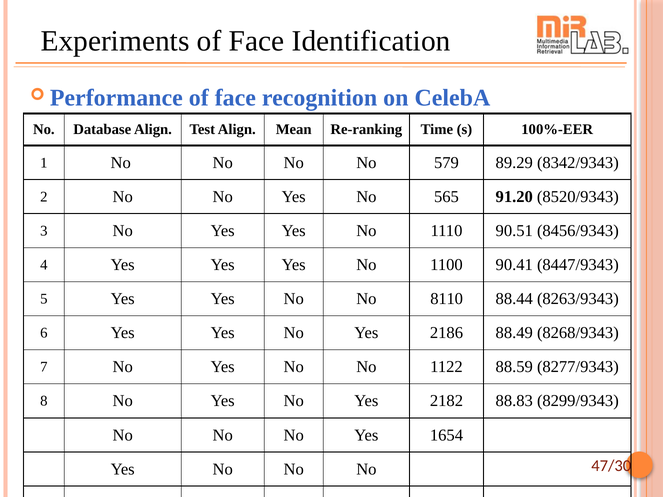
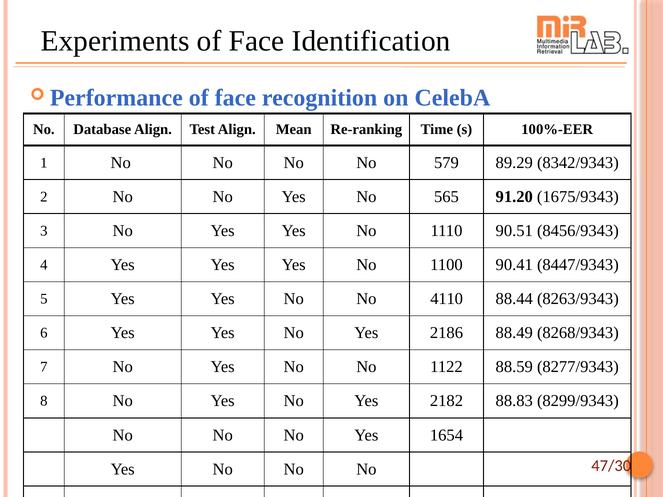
8520/9343: 8520/9343 -> 1675/9343
8110: 8110 -> 4110
